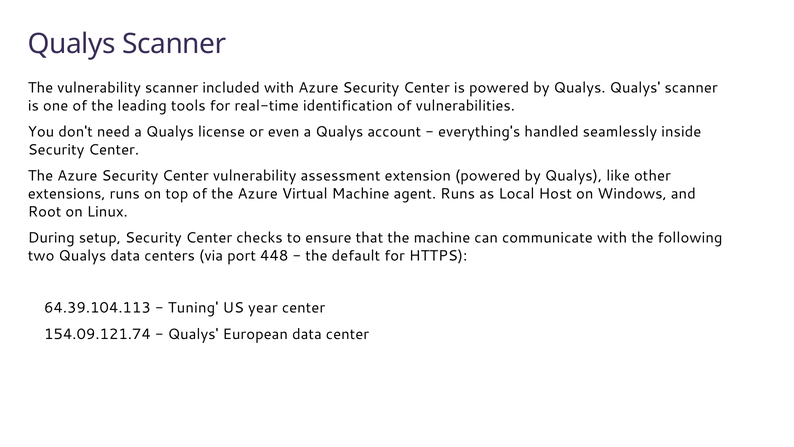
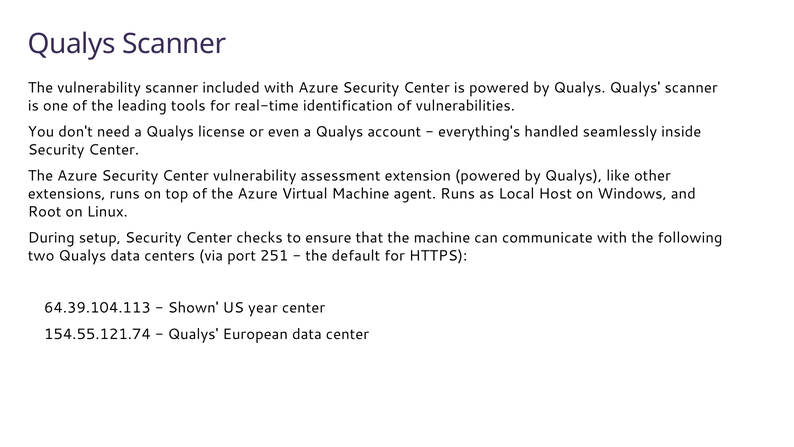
448: 448 -> 251
Tuning: Tuning -> Shown
154.09.121.74: 154.09.121.74 -> 154.55.121.74
